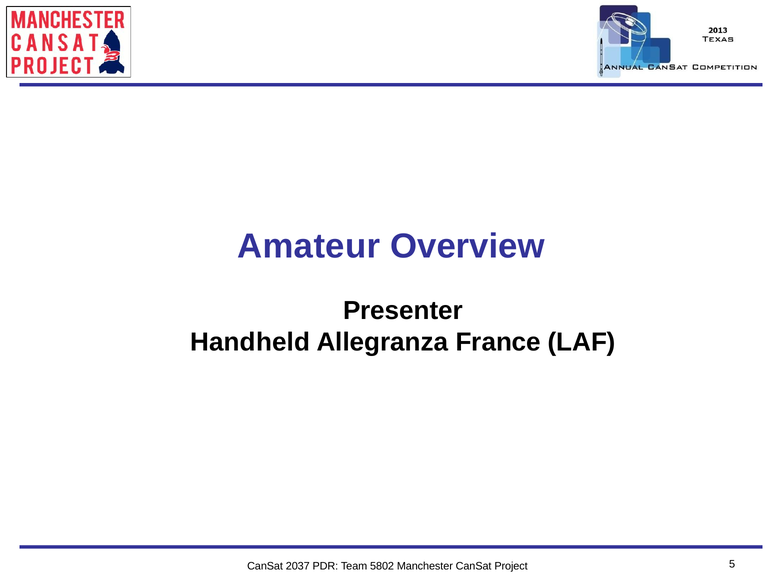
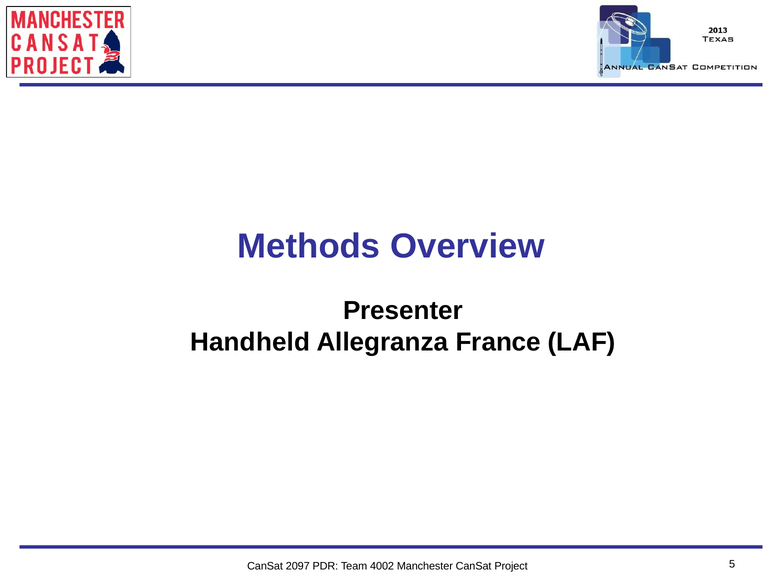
Amateur: Amateur -> Methods
2037: 2037 -> 2097
5802: 5802 -> 4002
